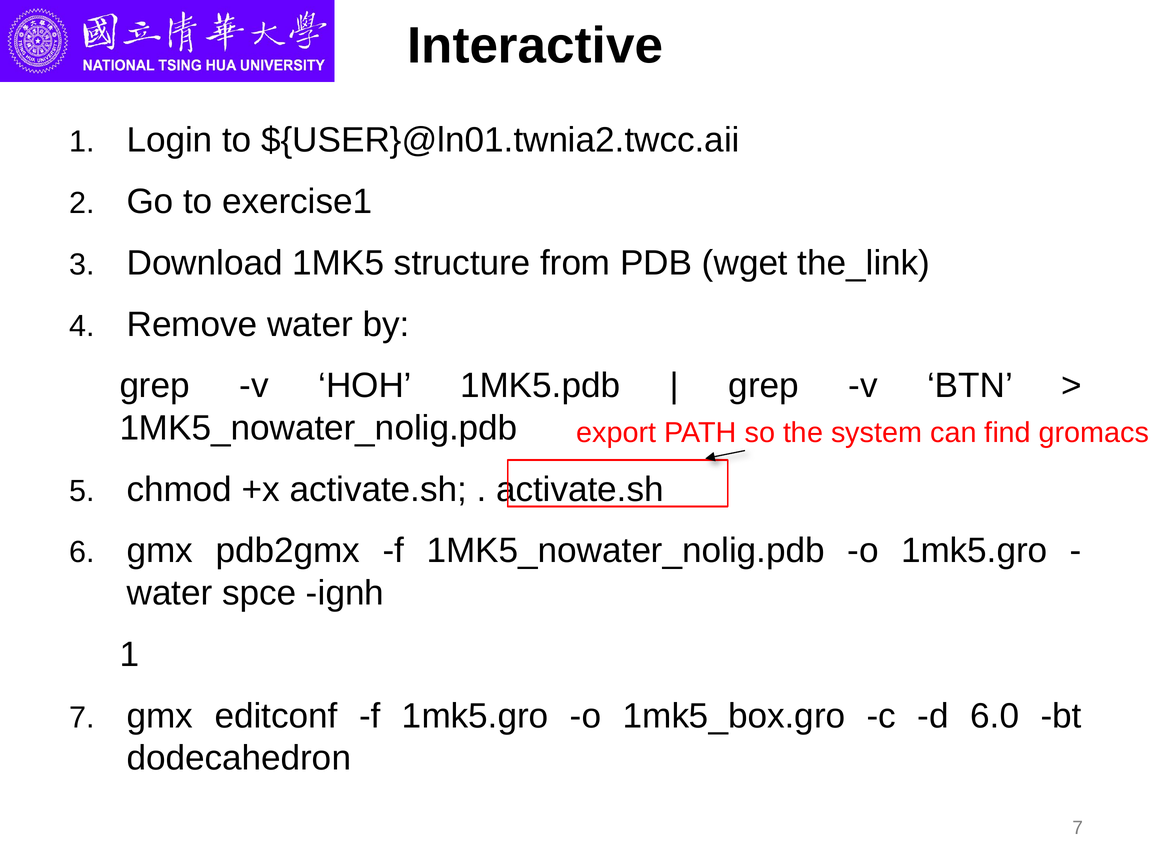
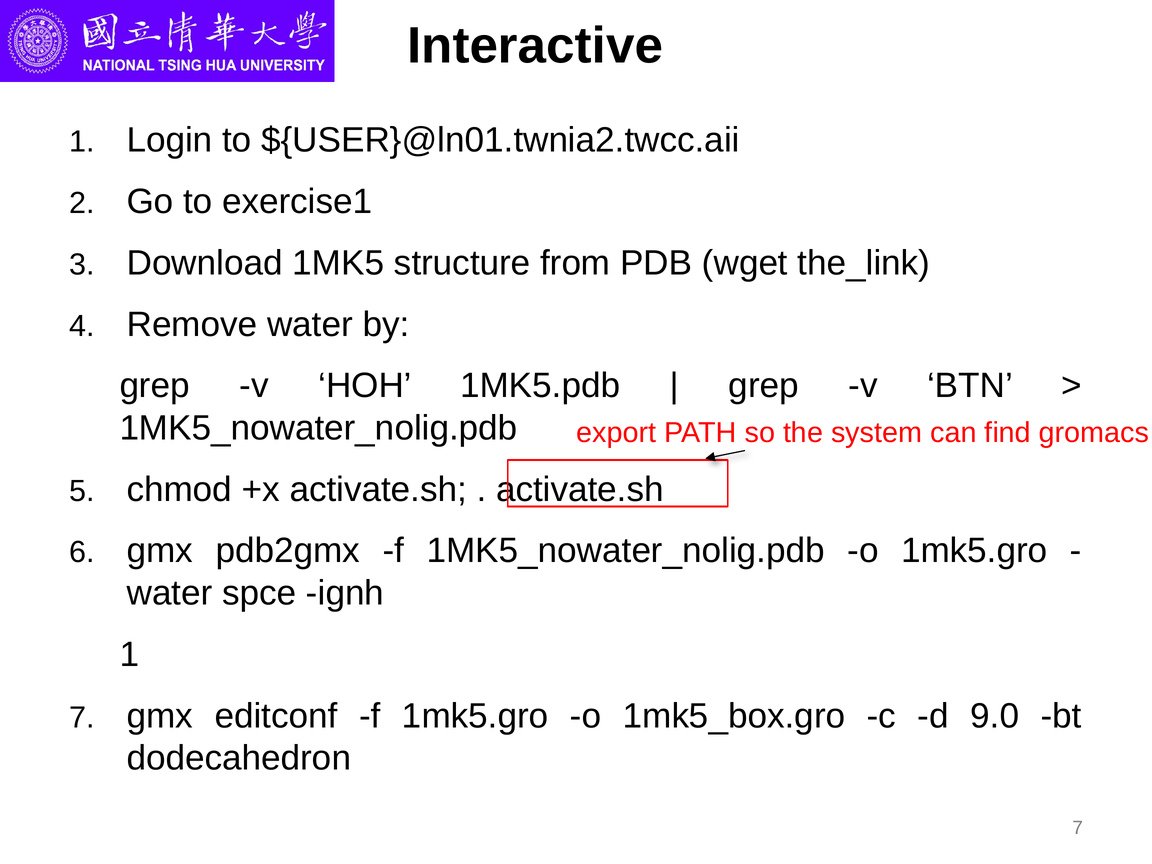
6.0: 6.0 -> 9.0
